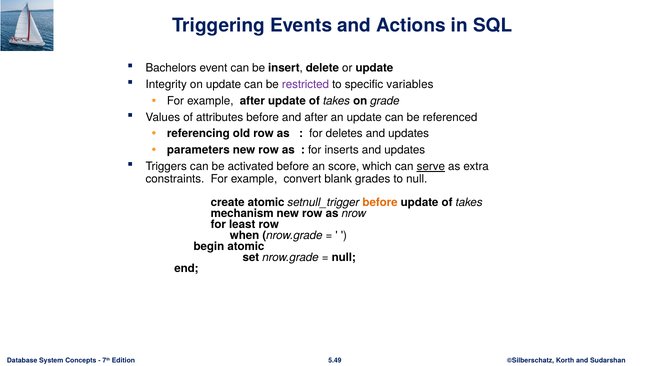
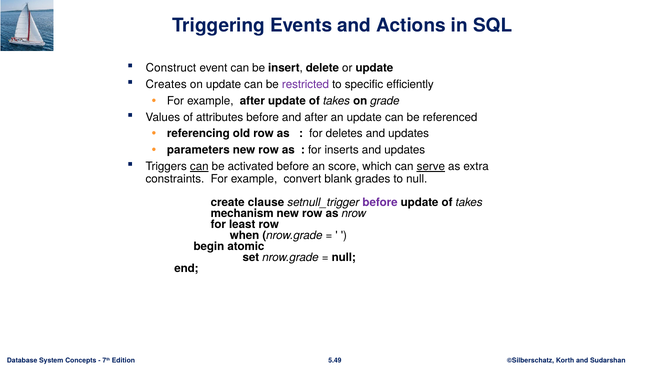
Bachelors: Bachelors -> Construct
Integrity: Integrity -> Creates
variables: variables -> efficiently
can at (199, 167) underline: none -> present
create atomic: atomic -> clause
before at (380, 202) colour: orange -> purple
